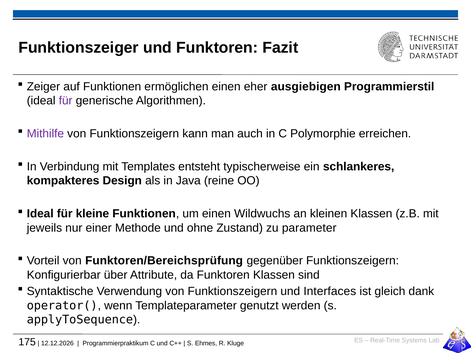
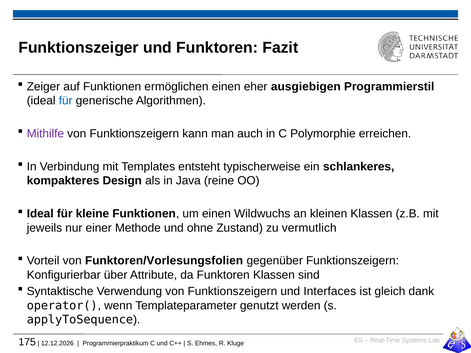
für at (66, 101) colour: purple -> blue
parameter: parameter -> vermutlich
Funktoren/Bereichsprüfung: Funktoren/Bereichsprüfung -> Funktoren/Vorlesungsfolien
